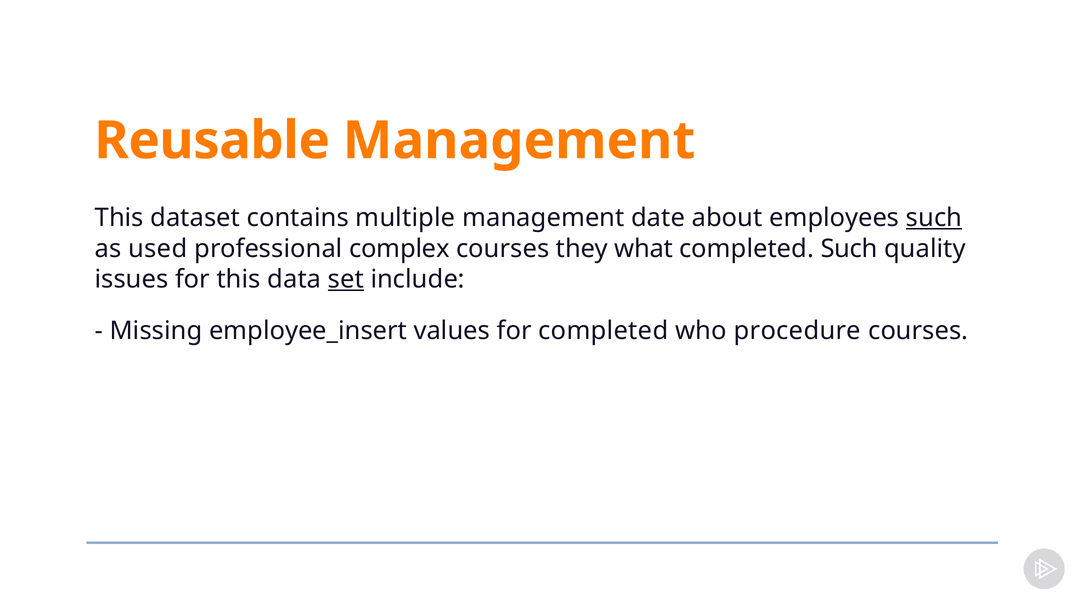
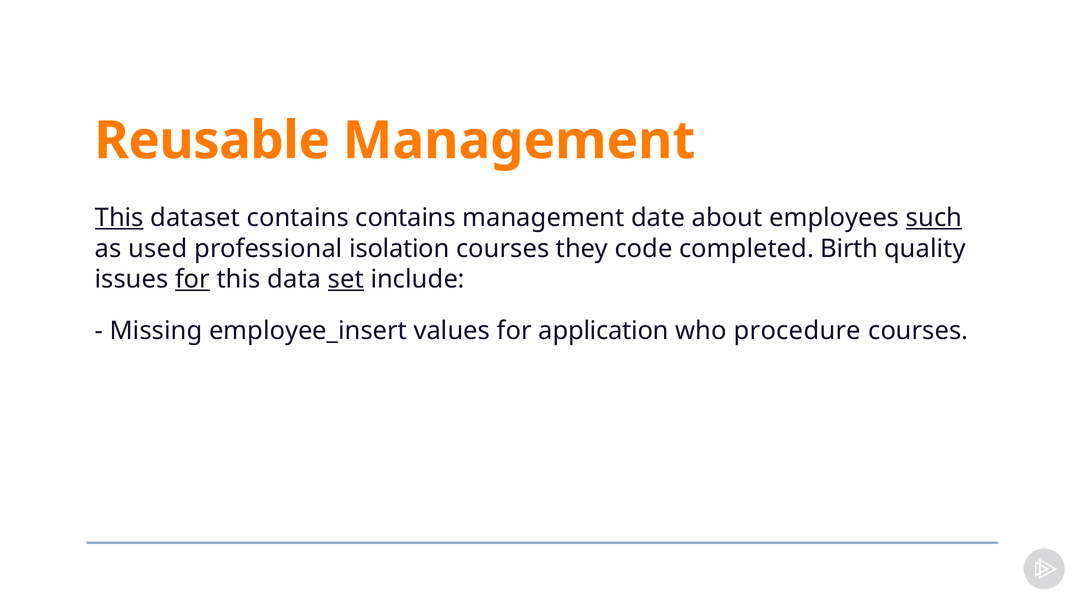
This at (119, 218) underline: none -> present
contains multiple: multiple -> contains
complex: complex -> isolation
what: what -> code
completed Such: Such -> Birth
for at (193, 279) underline: none -> present
for completed: completed -> application
